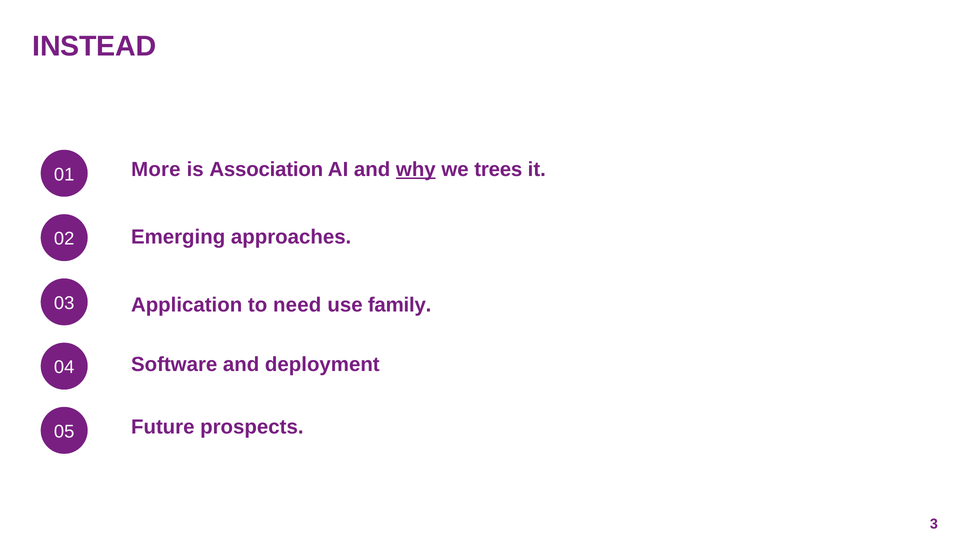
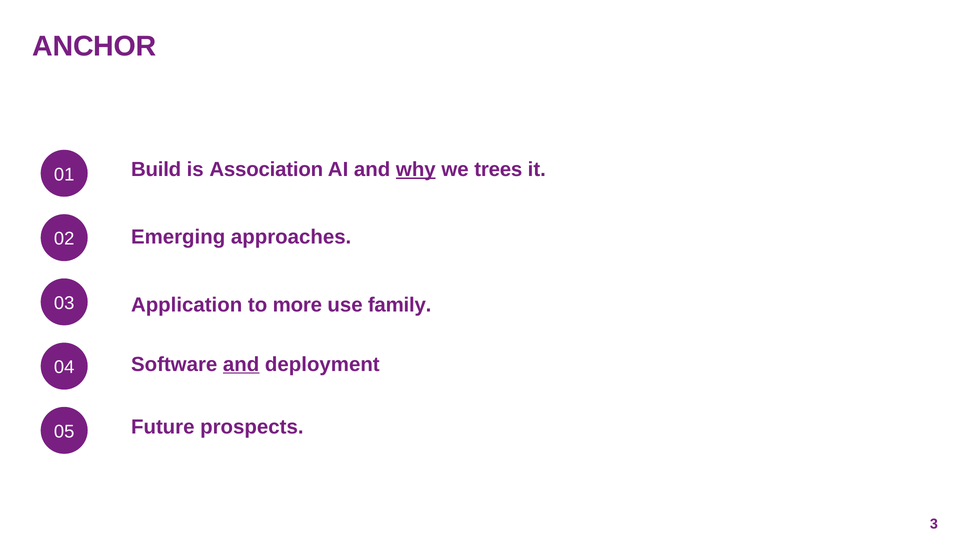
INSTEAD: INSTEAD -> ANCHOR
More: More -> Build
need: need -> more
and at (241, 365) underline: none -> present
